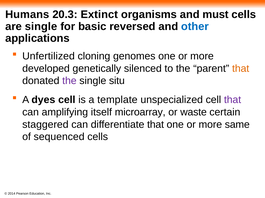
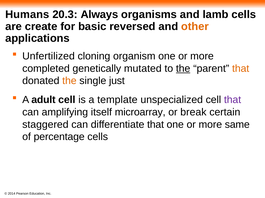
Extinct: Extinct -> Always
must: must -> lamb
are single: single -> create
other colour: blue -> orange
genomes: genomes -> organism
developed: developed -> completed
silenced: silenced -> mutated
the at (183, 69) underline: none -> present
the at (69, 81) colour: purple -> orange
situ: situ -> just
dyes: dyes -> adult
waste: waste -> break
sequenced: sequenced -> percentage
